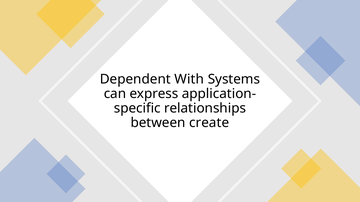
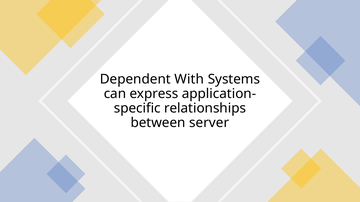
create: create -> server
